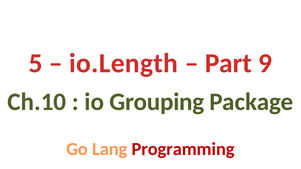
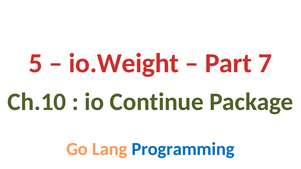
io.Length: io.Length -> io.Weight
9: 9 -> 7
Grouping: Grouping -> Continue
Programming colour: red -> blue
